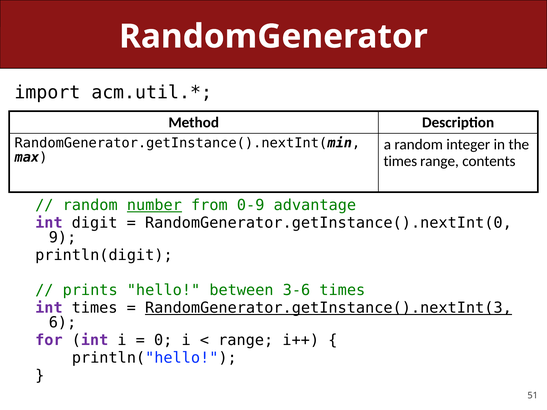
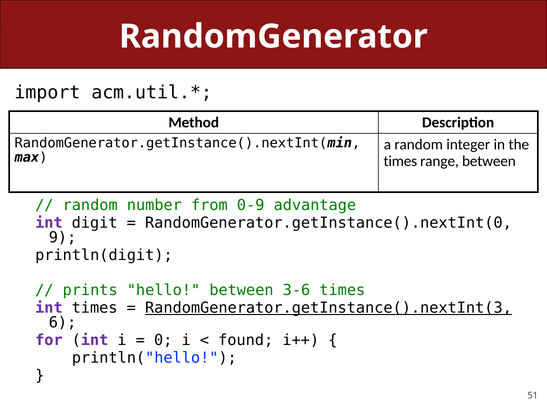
range contents: contents -> between
number underline: present -> none
range at (246, 340): range -> found
